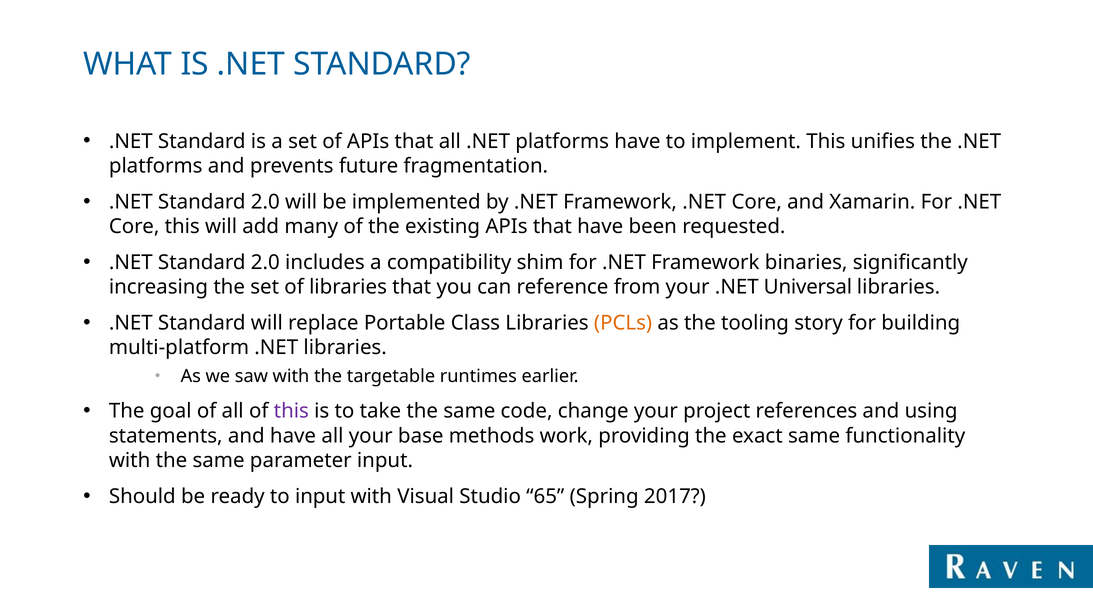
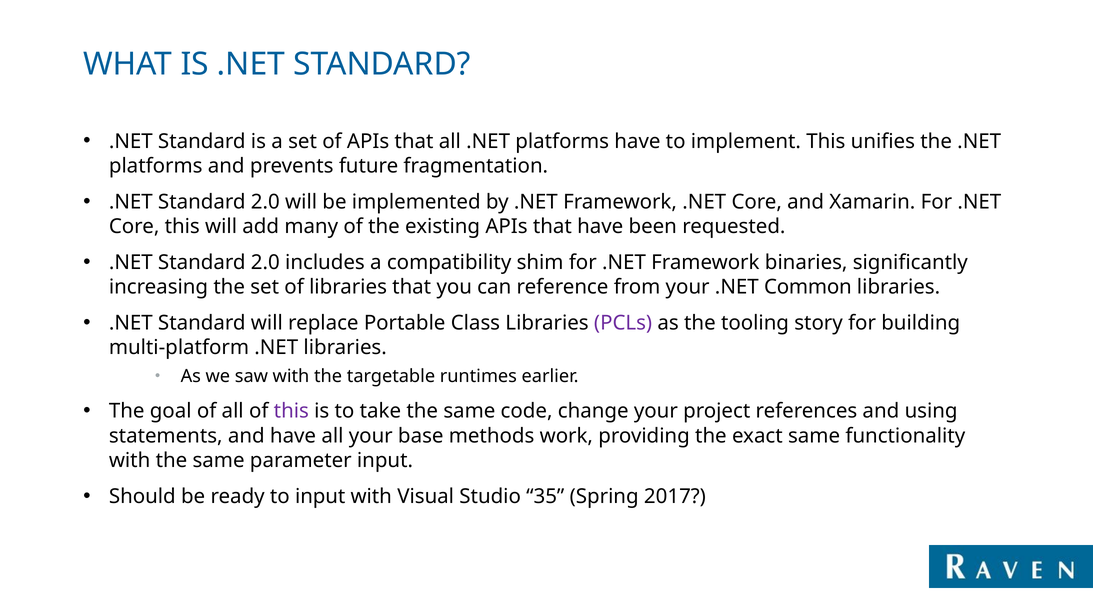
Universal: Universal -> Common
PCLs colour: orange -> purple
65: 65 -> 35
